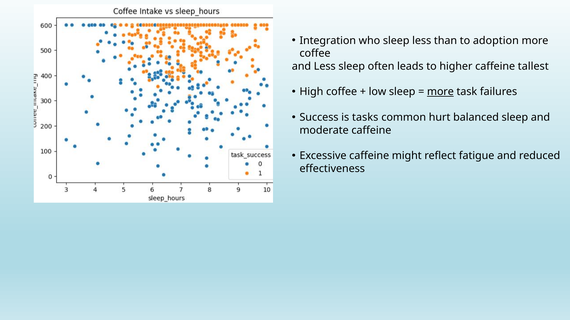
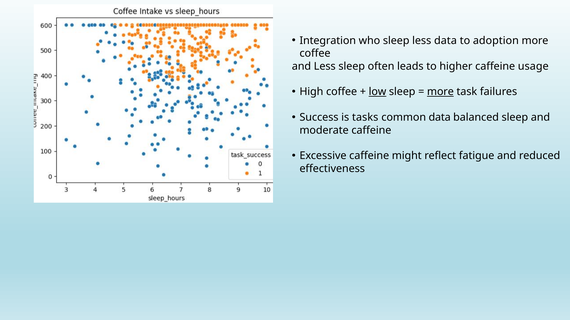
less than: than -> data
tallest: tallest -> usage
low underline: none -> present
common hurt: hurt -> data
